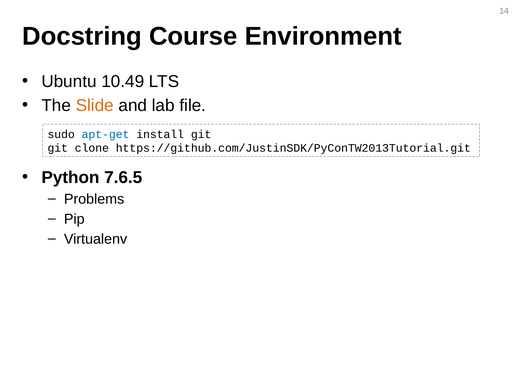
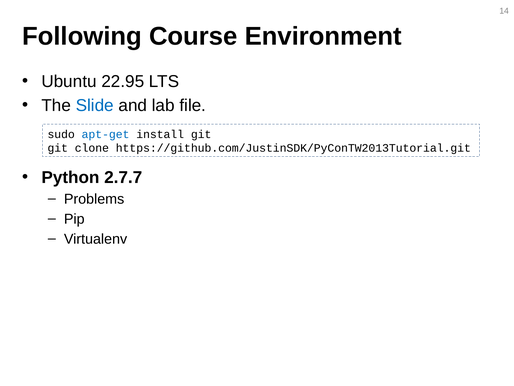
Docstring: Docstring -> Following
10.49: 10.49 -> 22.95
Slide colour: orange -> blue
7.6.5: 7.6.5 -> 2.7.7
